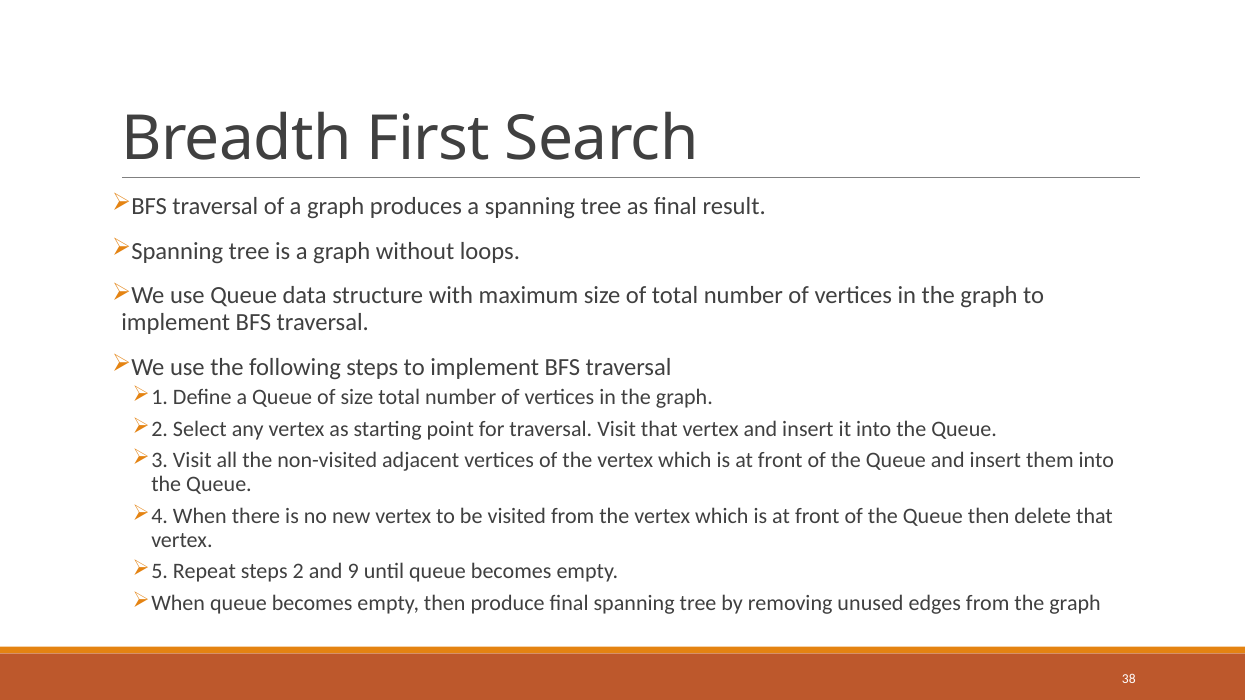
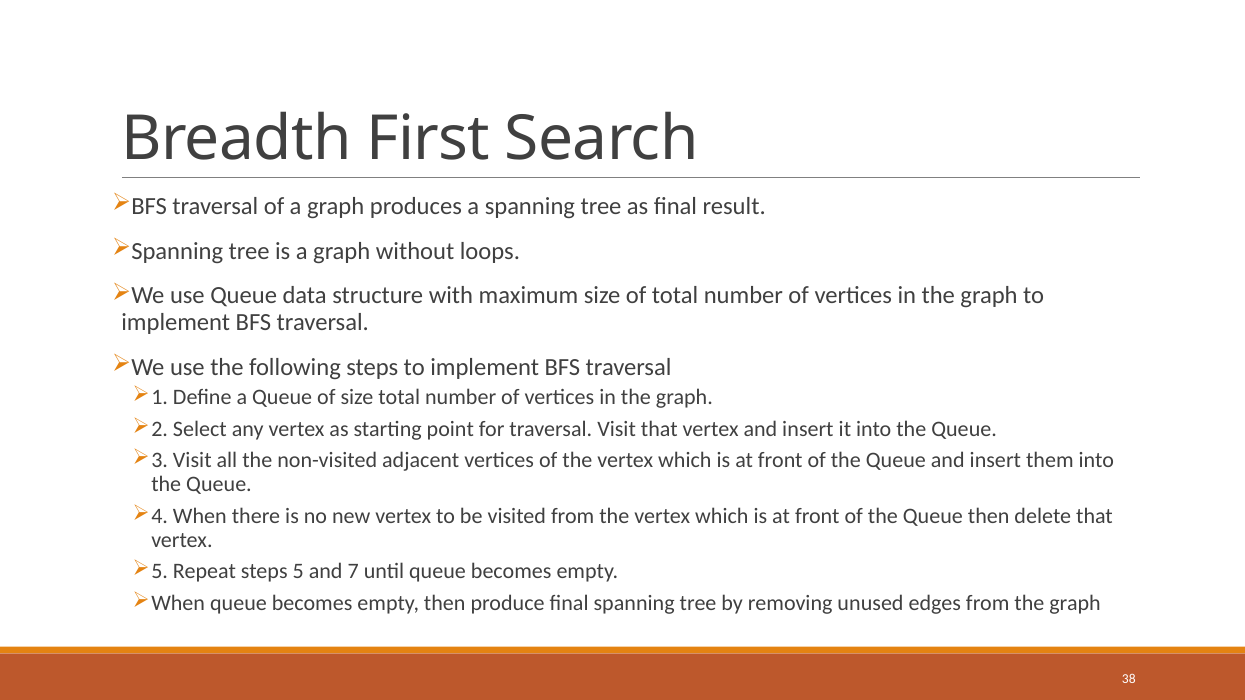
2: 2 -> 5
9: 9 -> 7
